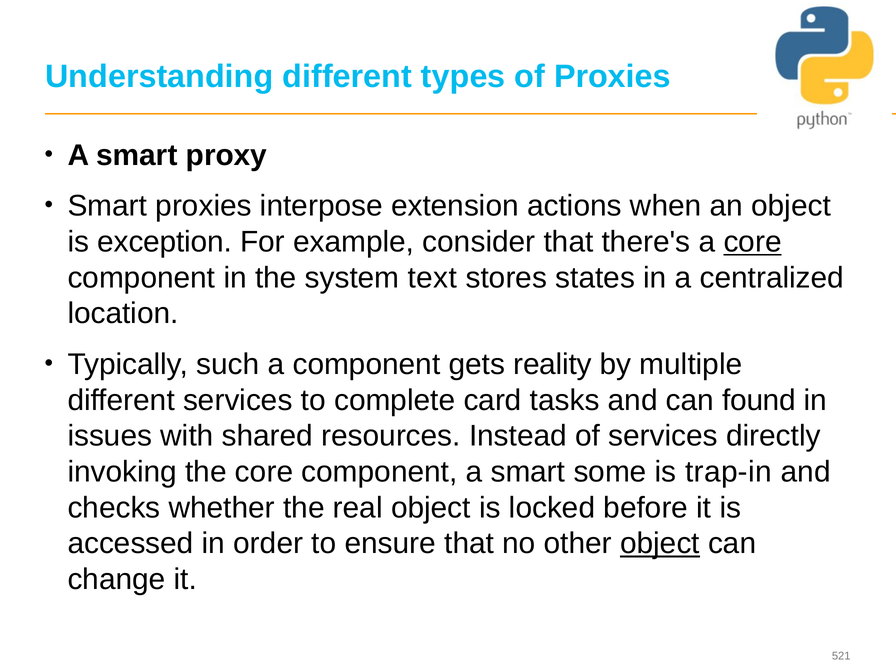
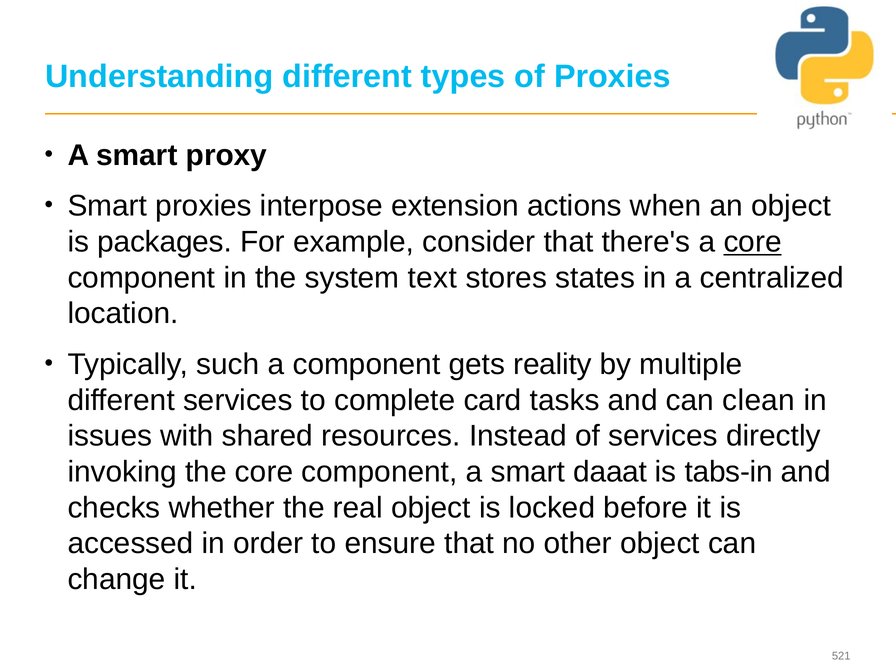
exception: exception -> packages
found: found -> clean
some: some -> daaat
trap-in: trap-in -> tabs-in
object at (660, 544) underline: present -> none
